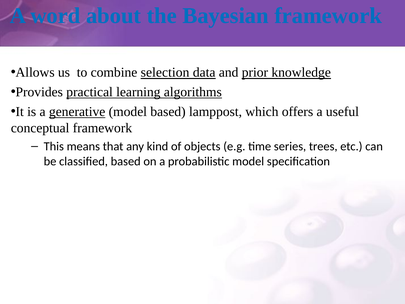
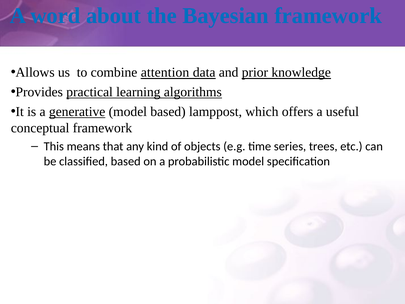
selection: selection -> attention
